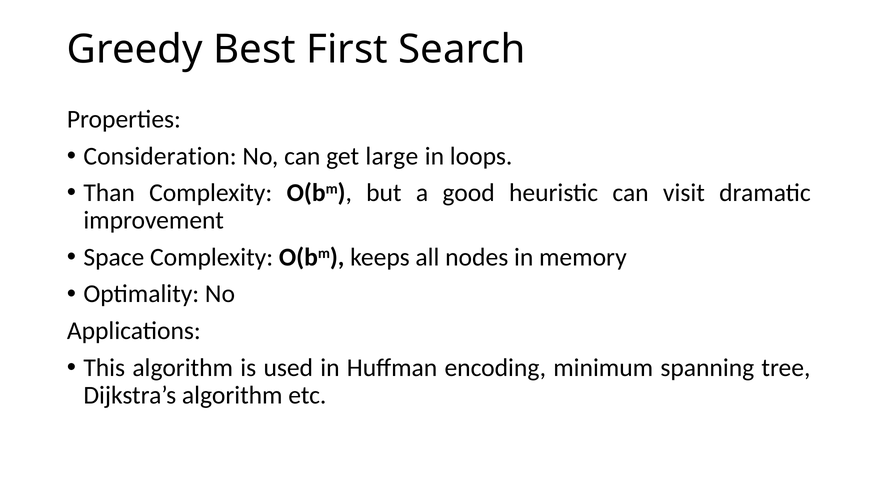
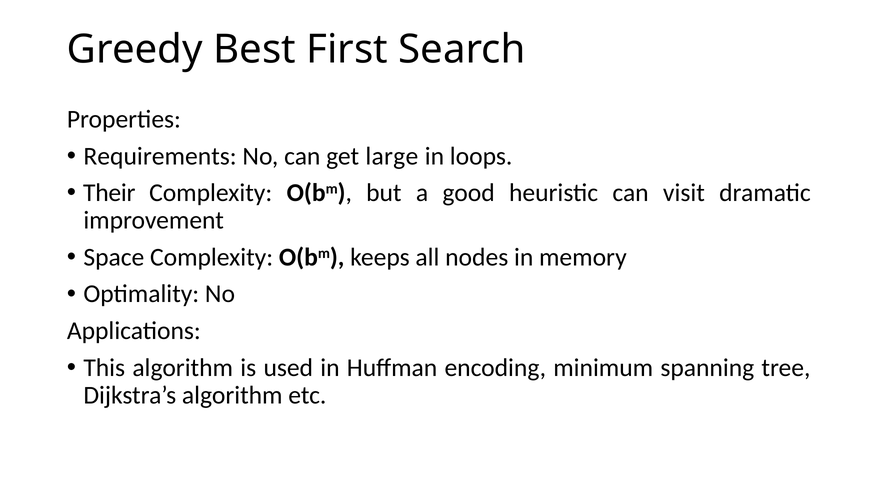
Consideration: Consideration -> Requirements
Than: Than -> Their
